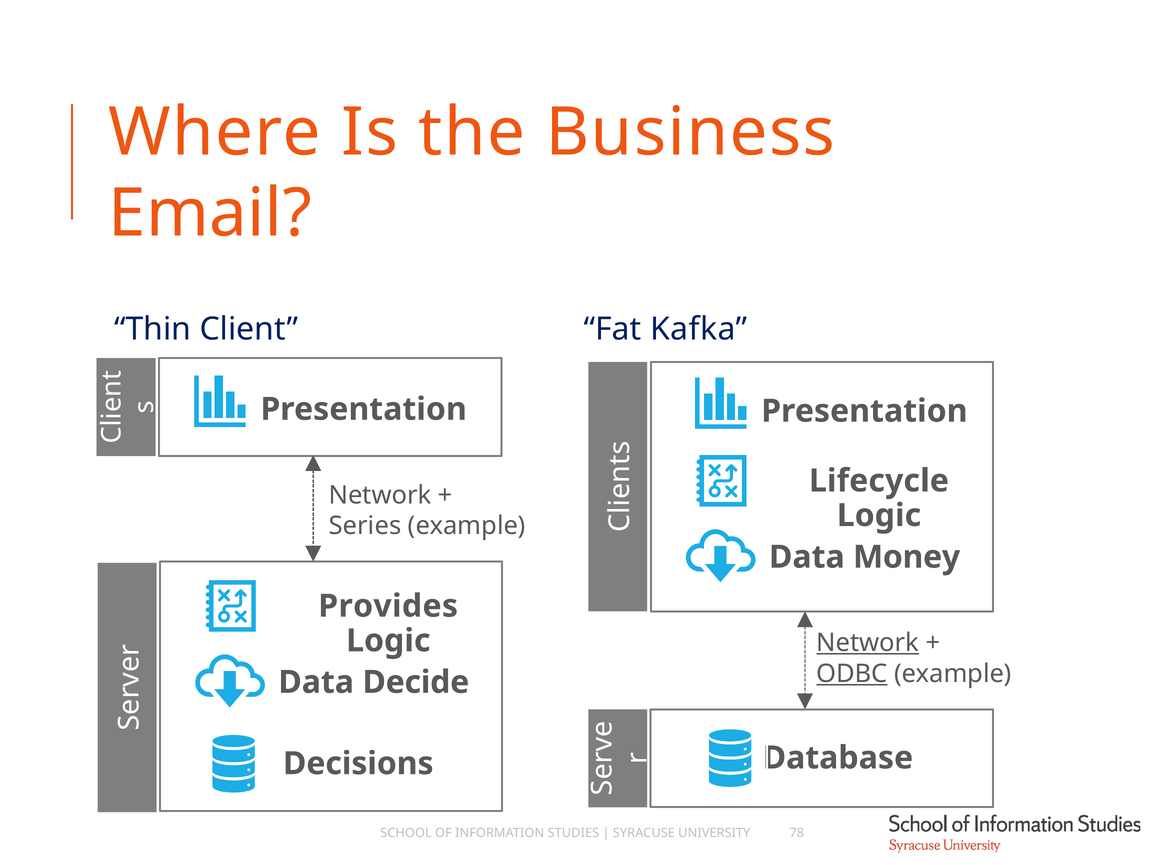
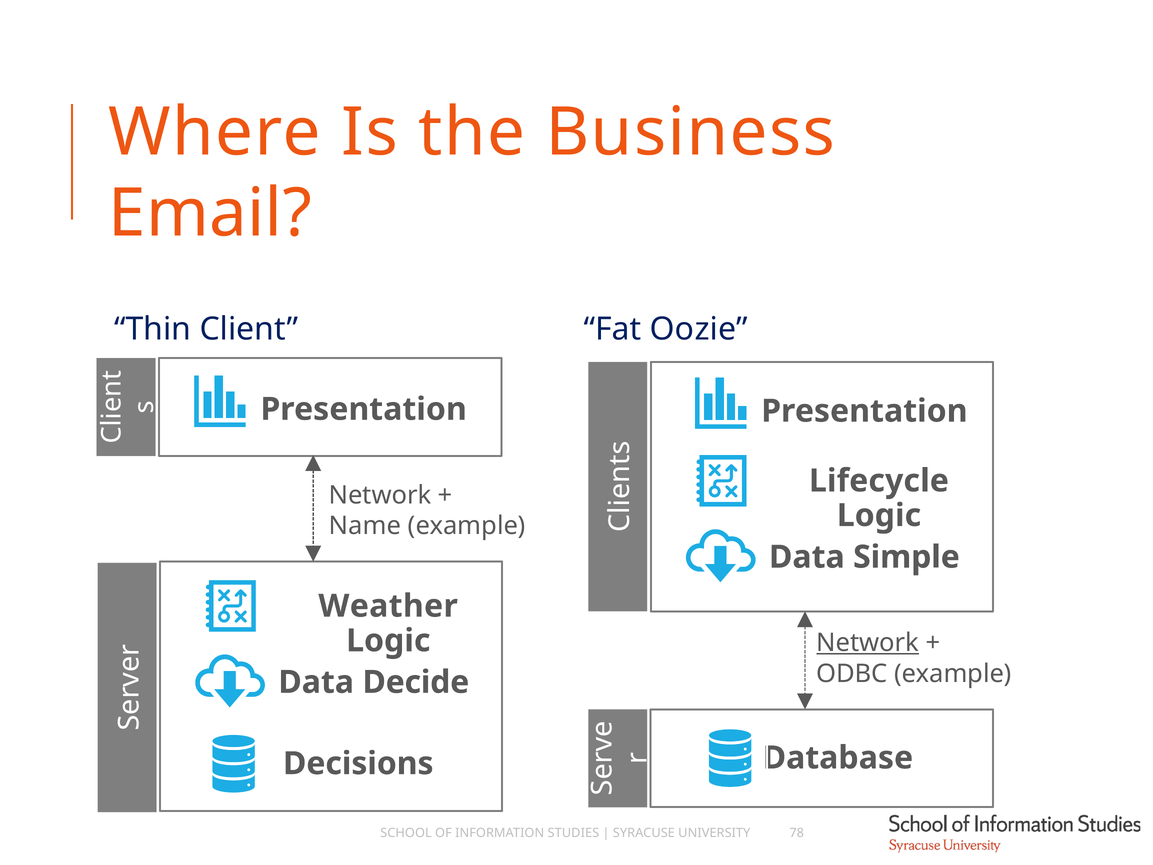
Kafka: Kafka -> Oozie
Series: Series -> Name
Money: Money -> Simple
Provides: Provides -> Weather
ODBC underline: present -> none
